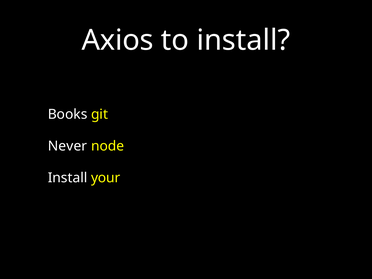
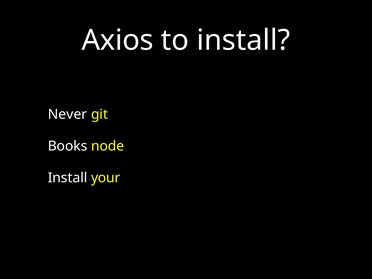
Books: Books -> Never
Never: Never -> Books
